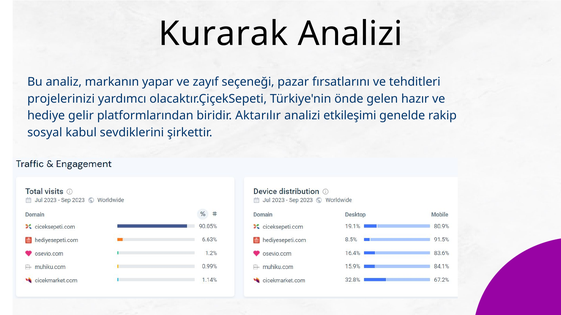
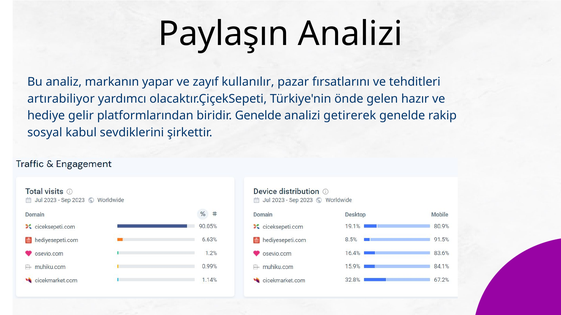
Kurarak: Kurarak -> Paylaşın
seçeneği: seçeneği -> kullanılır
projelerinizi: projelerinizi -> artırabiliyor
biridir Aktarılır: Aktarılır -> Genelde
etkileşimi: etkileşimi -> getirerek
